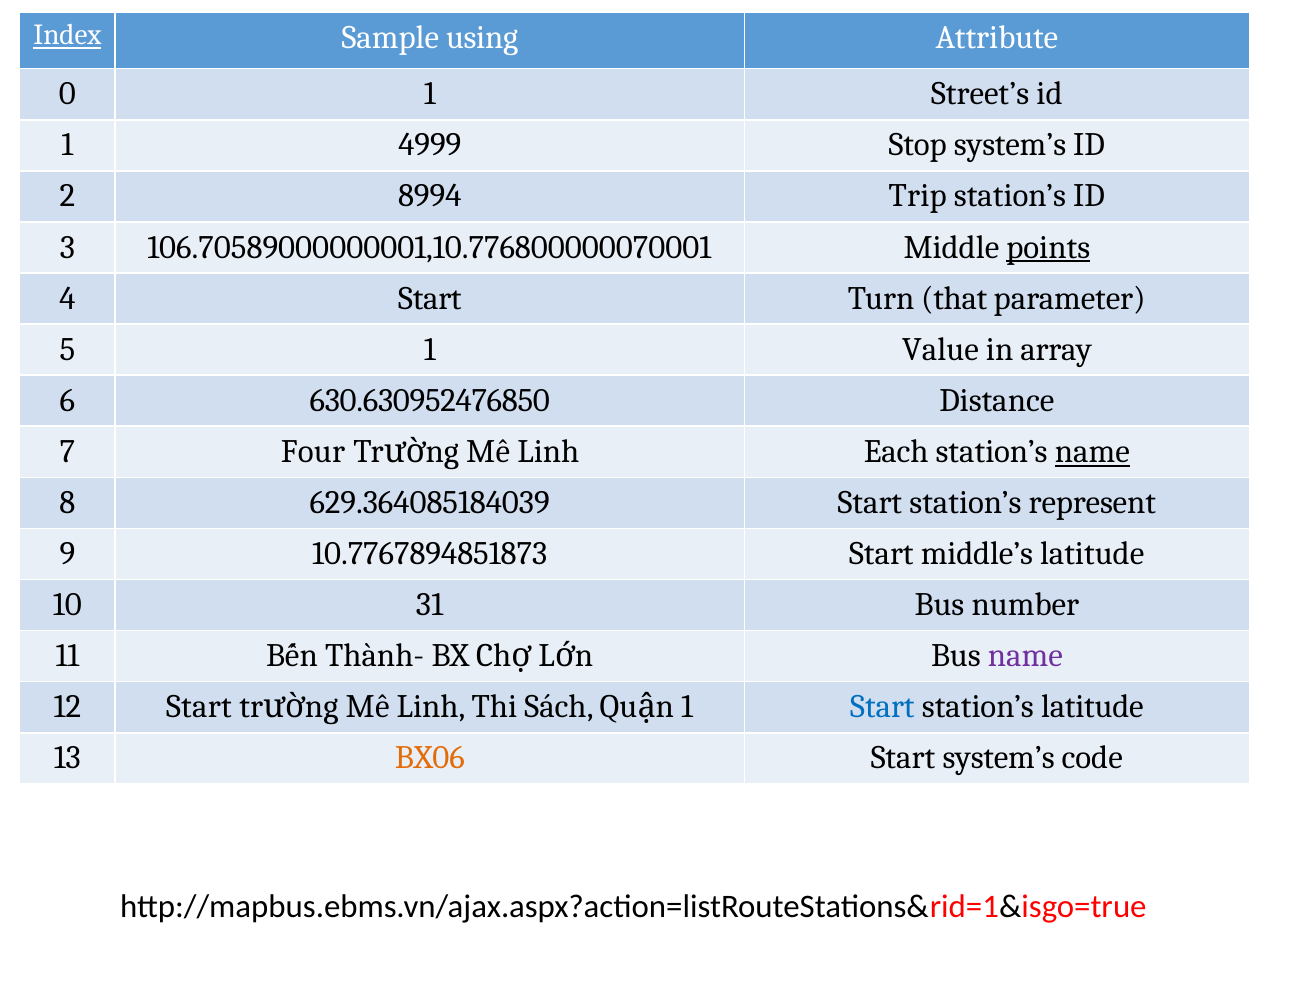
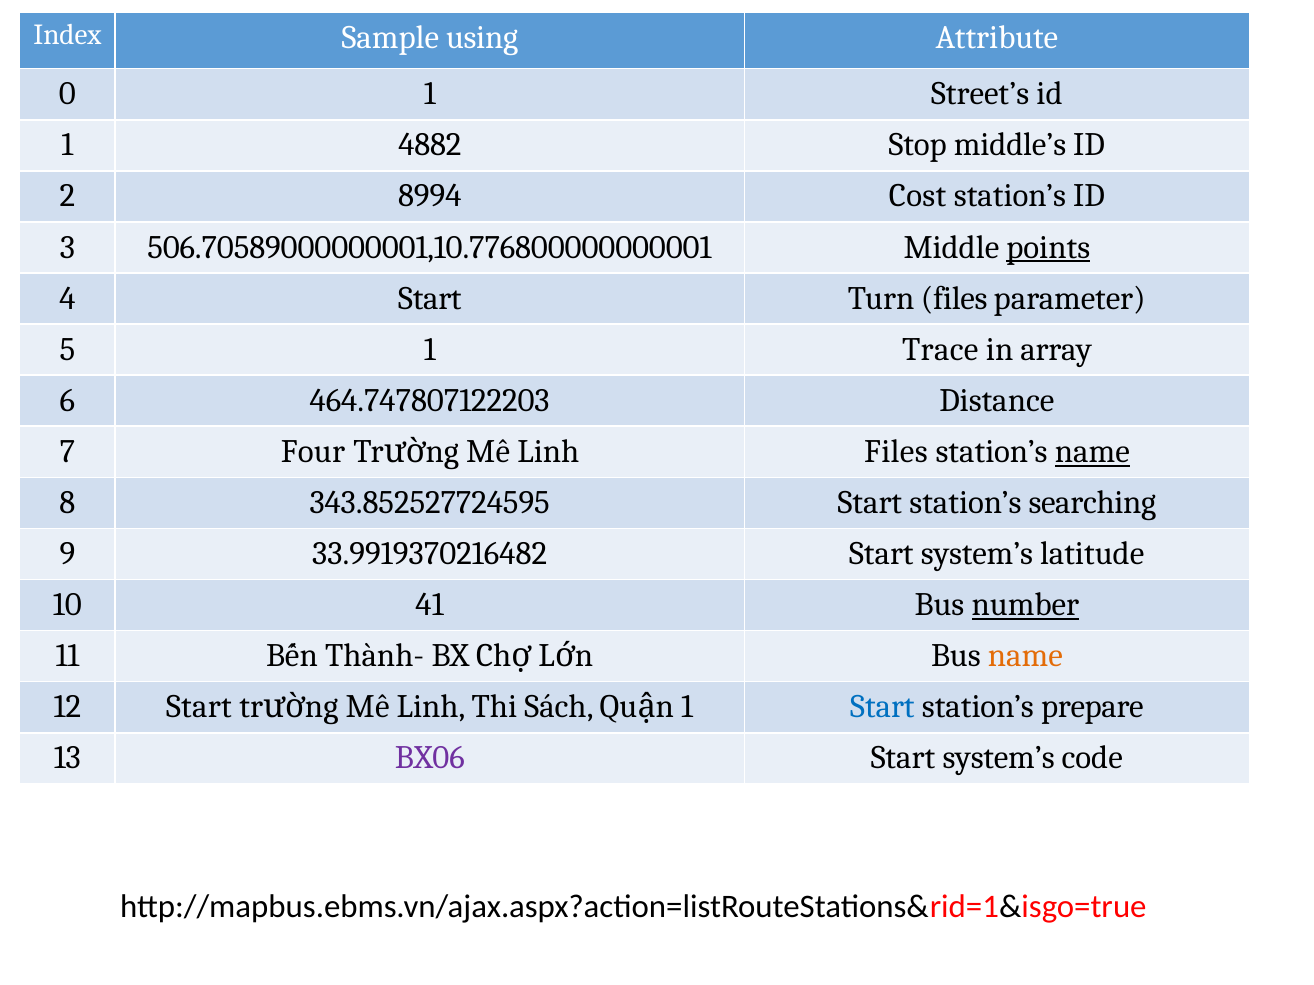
Index underline: present -> none
4999: 4999 -> 4882
Stop system’s: system’s -> middle’s
Trip: Trip -> Cost
106.70589000000001,10.776800000070001: 106.70589000000001,10.776800000070001 -> 506.70589000000001,10.776800000000001
Turn that: that -> files
Value: Value -> Trace
630.630952476850: 630.630952476850 -> 464.747807122203
Each at (896, 452): Each -> Files
629.364085184039: 629.364085184039 -> 343.852527724595
represent: represent -> searching
10.7767894851873: 10.7767894851873 -> 33.9919370216482
middle’s at (977, 554): middle’s -> system’s
31: 31 -> 41
number underline: none -> present
name at (1025, 656) colour: purple -> orange
station’s latitude: latitude -> prepare
BX06 colour: orange -> purple
